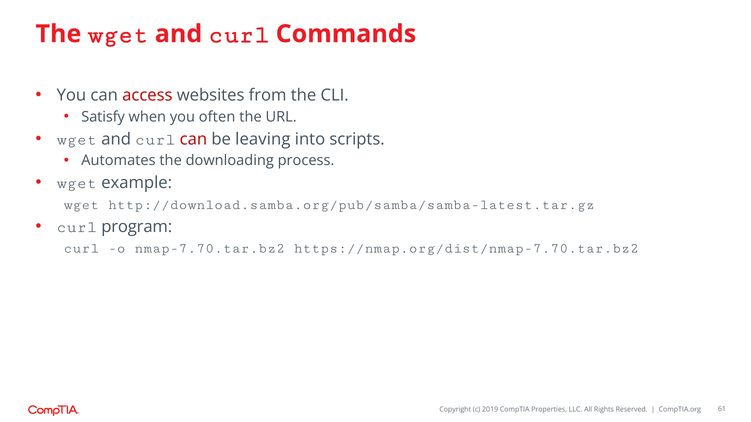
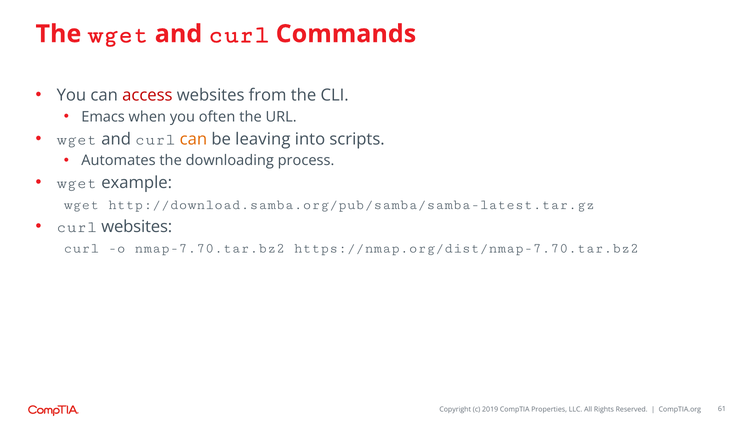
Satisfy: Satisfy -> Emacs
can at (193, 139) colour: red -> orange
curl program: program -> websites
